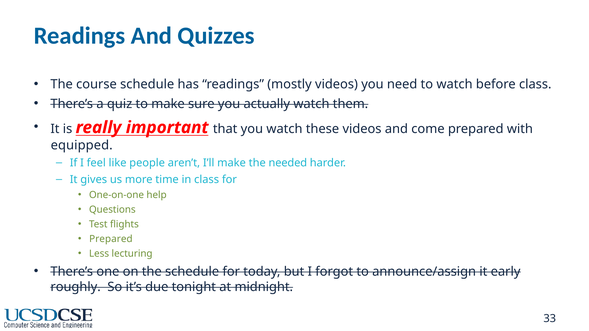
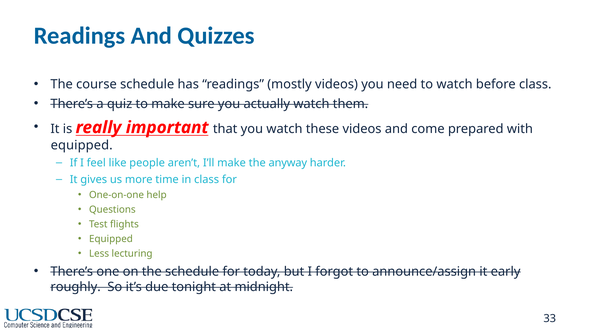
needed: needed -> anyway
Prepared at (111, 239): Prepared -> Equipped
